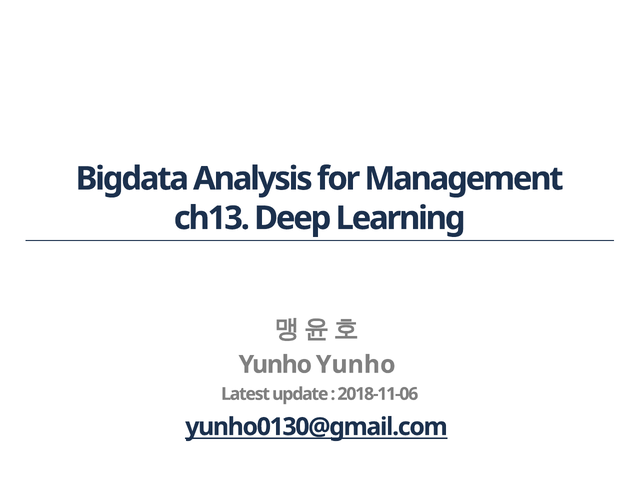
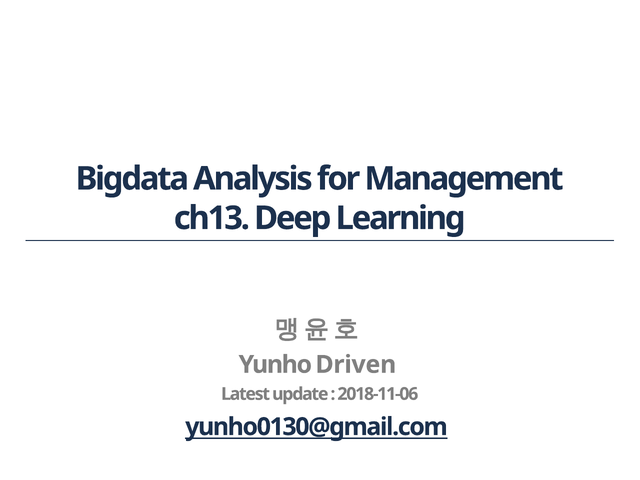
Yunho Yunho: Yunho -> Driven
